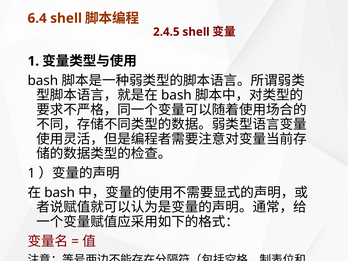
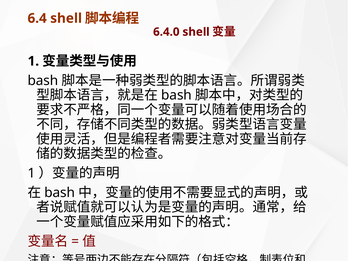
2.4.5: 2.4.5 -> 6.4.0
